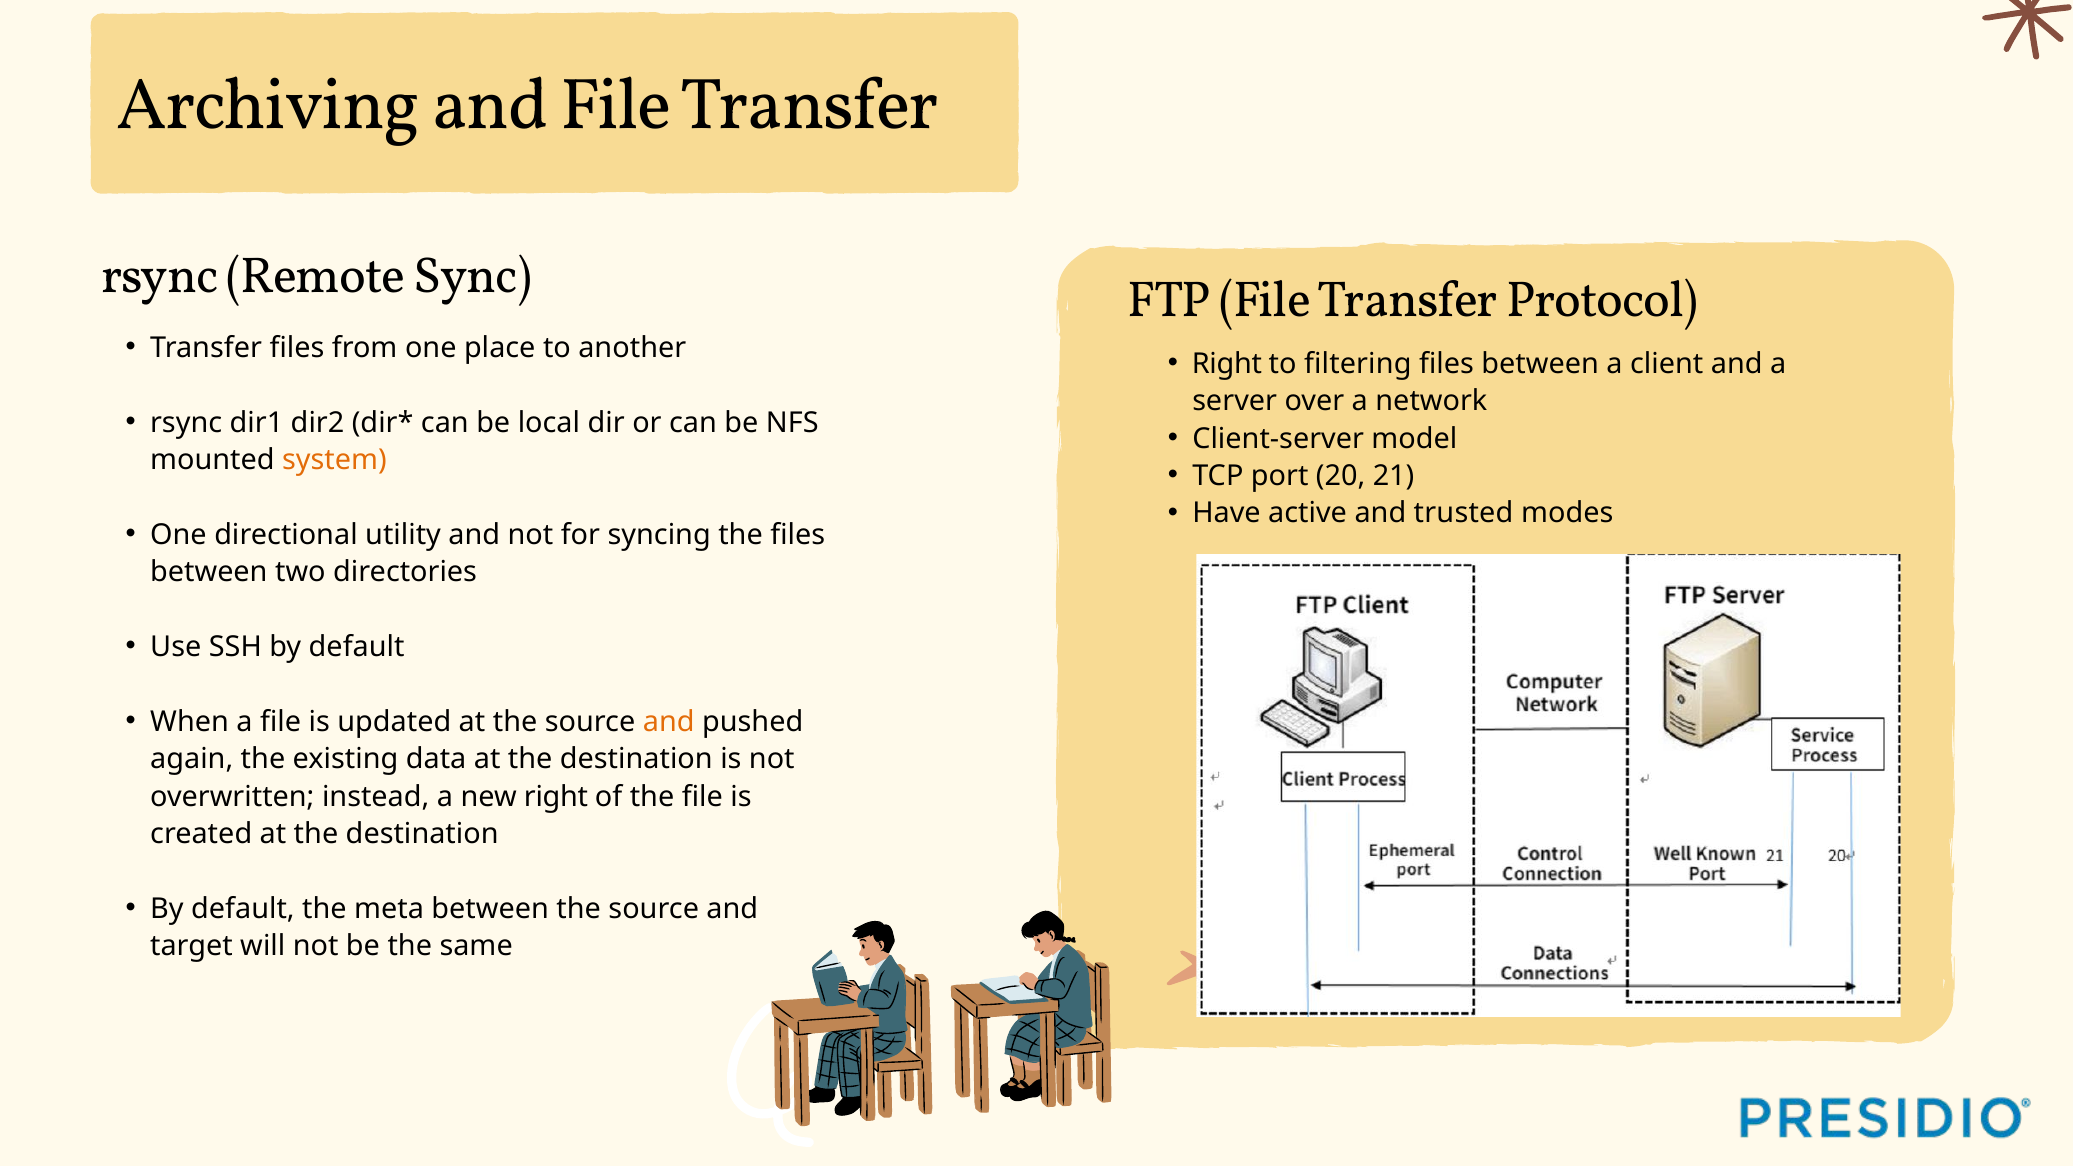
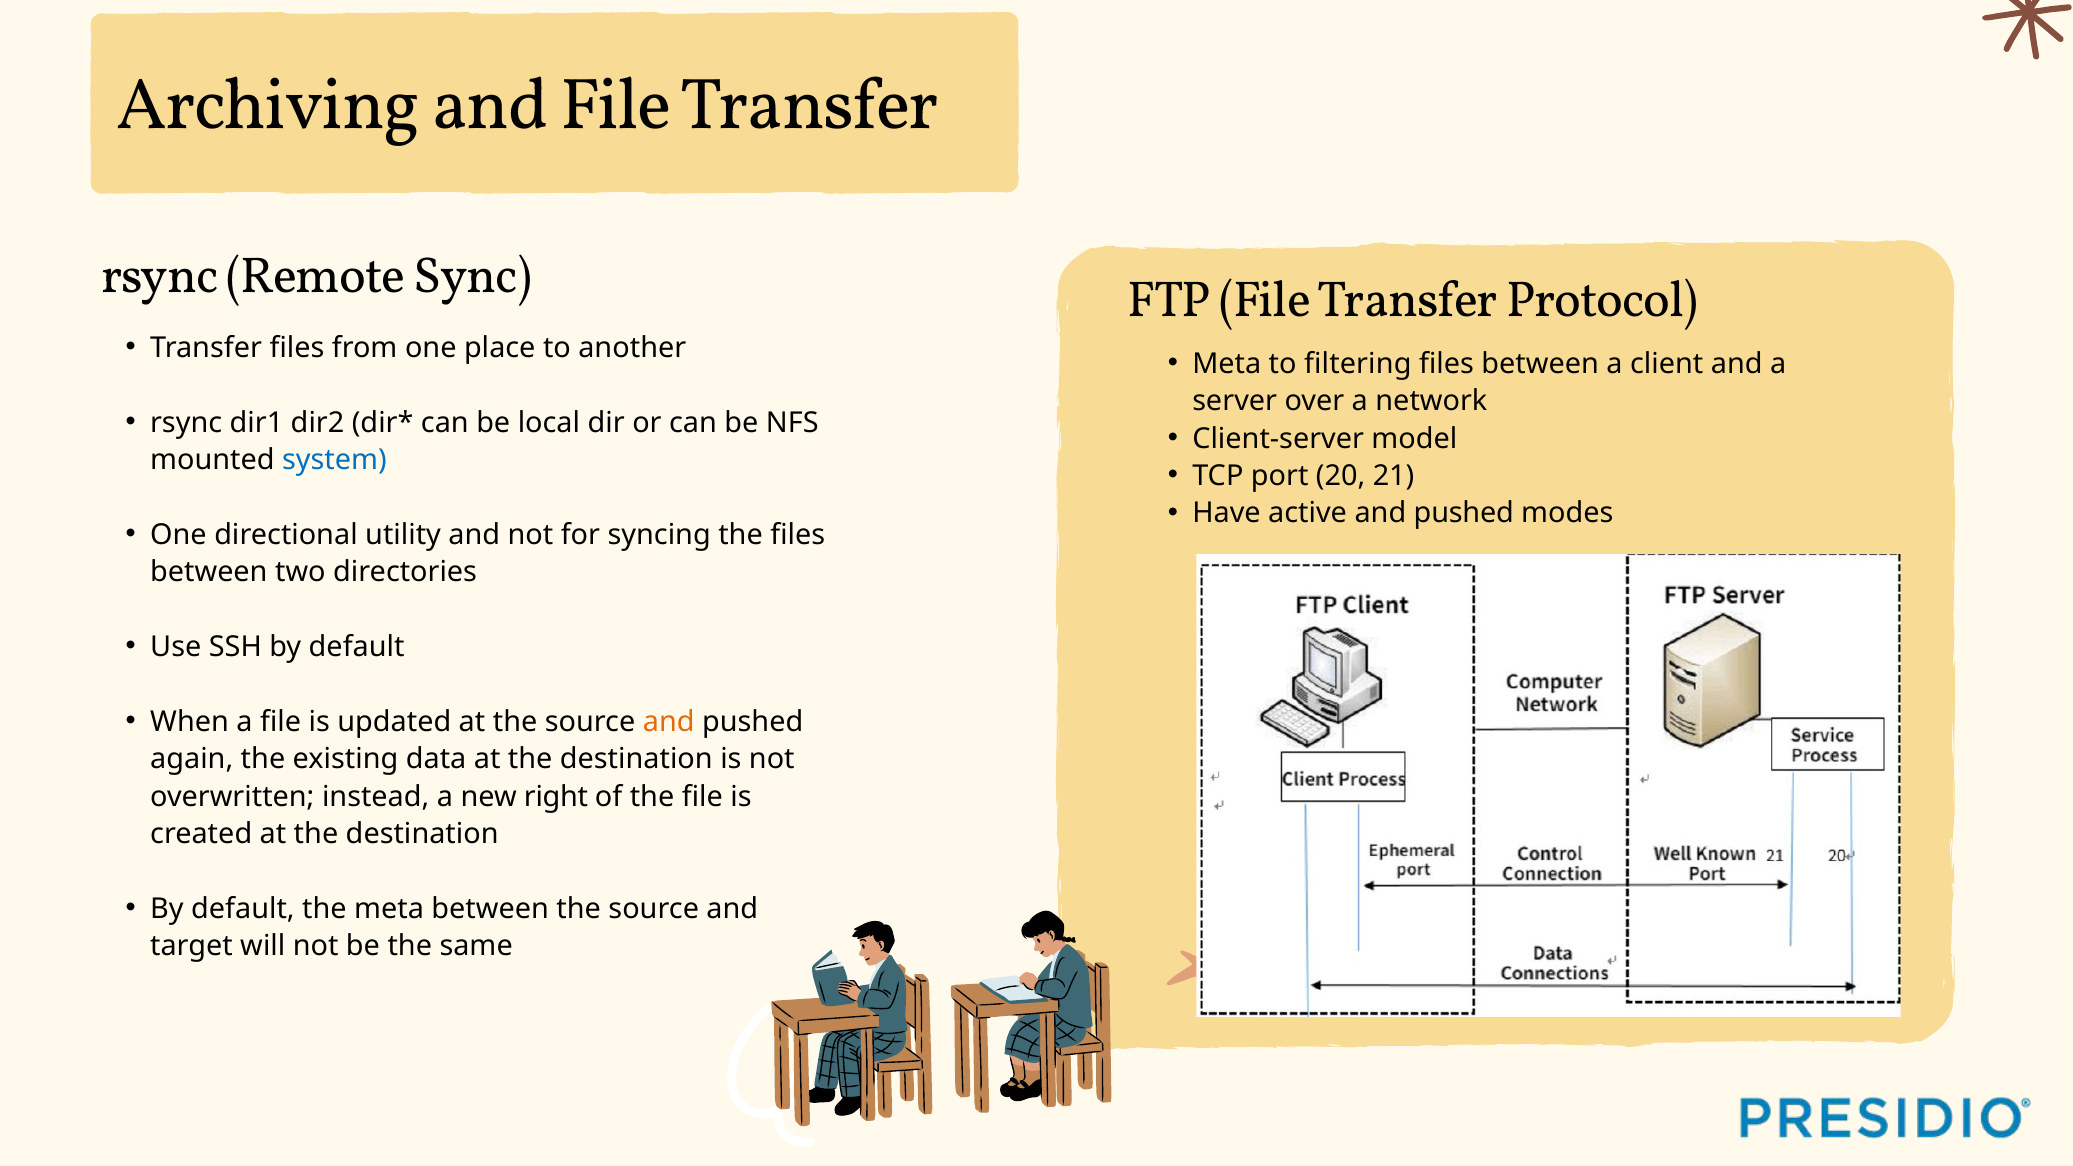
Right at (1227, 364): Right -> Meta
system colour: orange -> blue
active and trusted: trusted -> pushed
